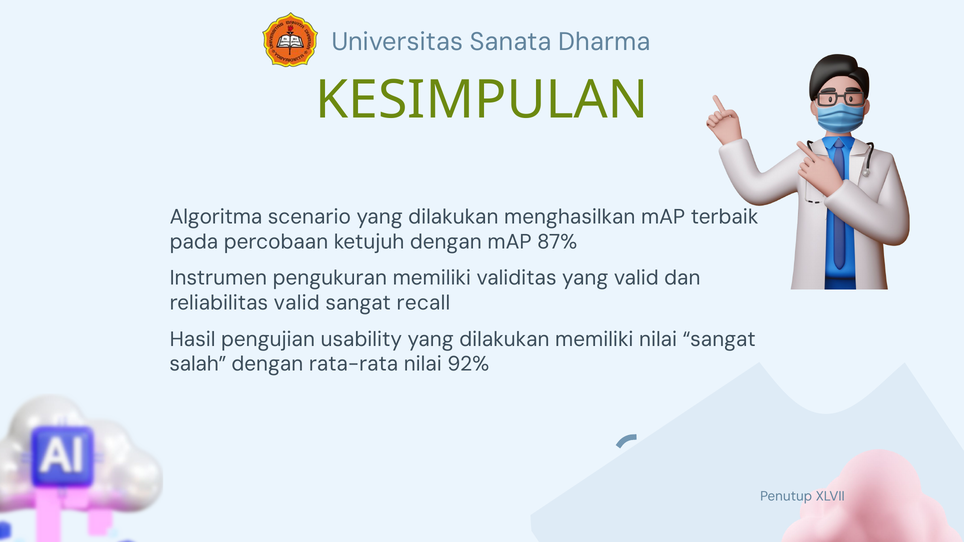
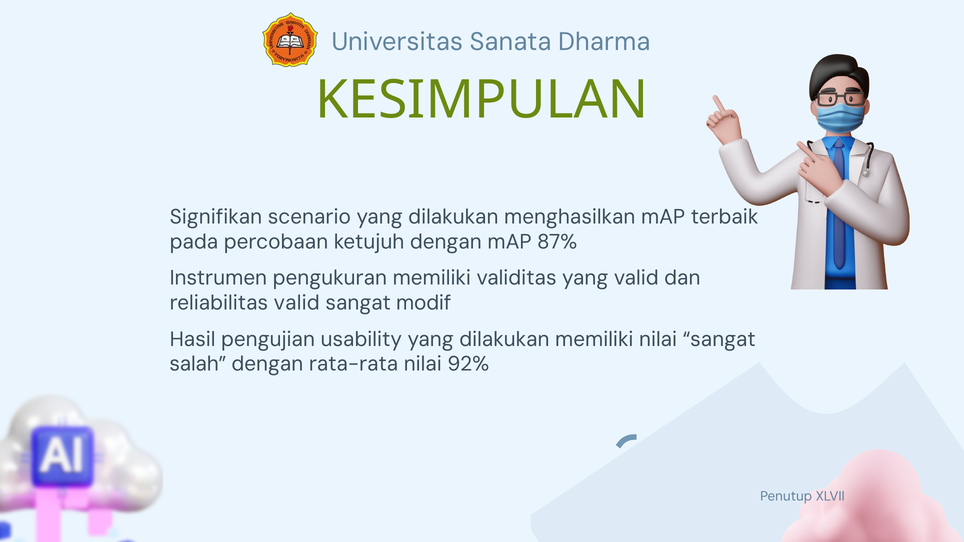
Algoritma: Algoritma -> Signifikan
recall: recall -> modif
